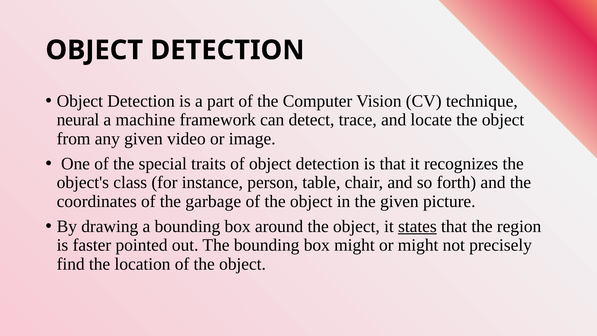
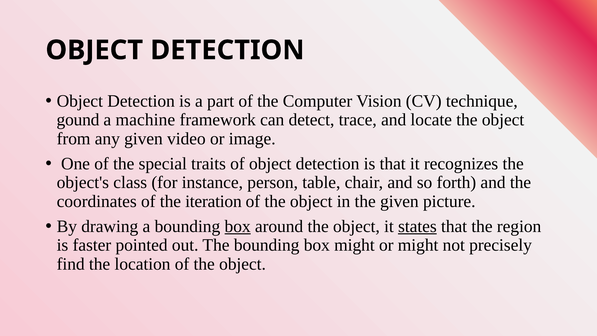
neural: neural -> gound
garbage: garbage -> iteration
box at (238, 226) underline: none -> present
